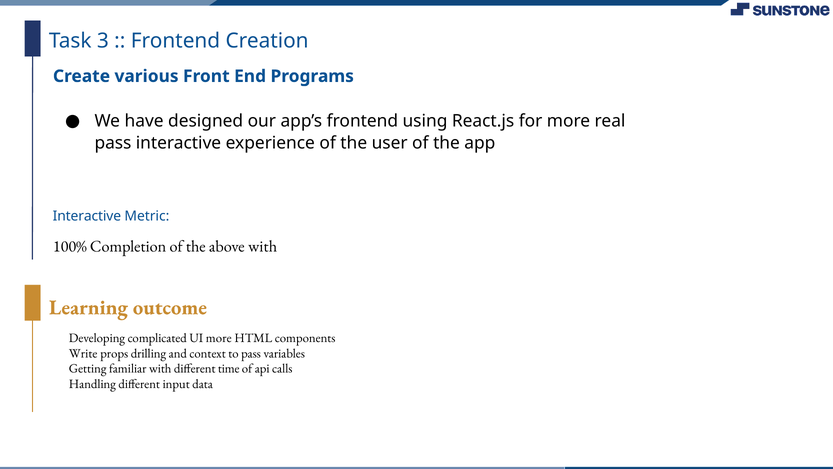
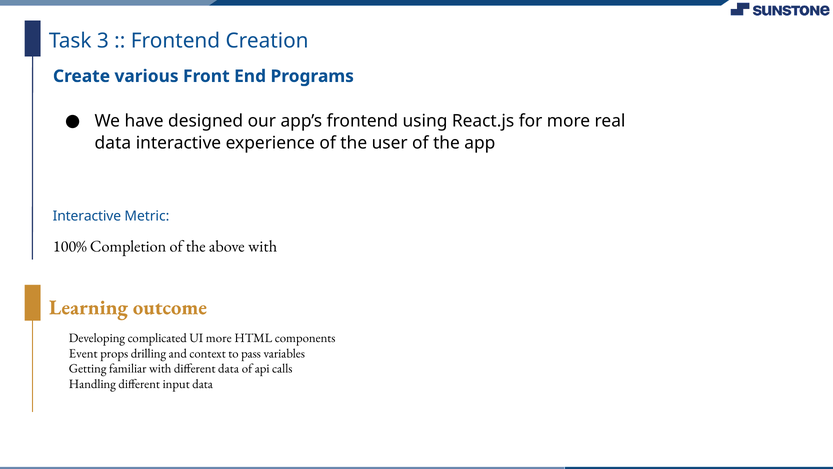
pass at (113, 143): pass -> data
Write: Write -> Event
different time: time -> data
